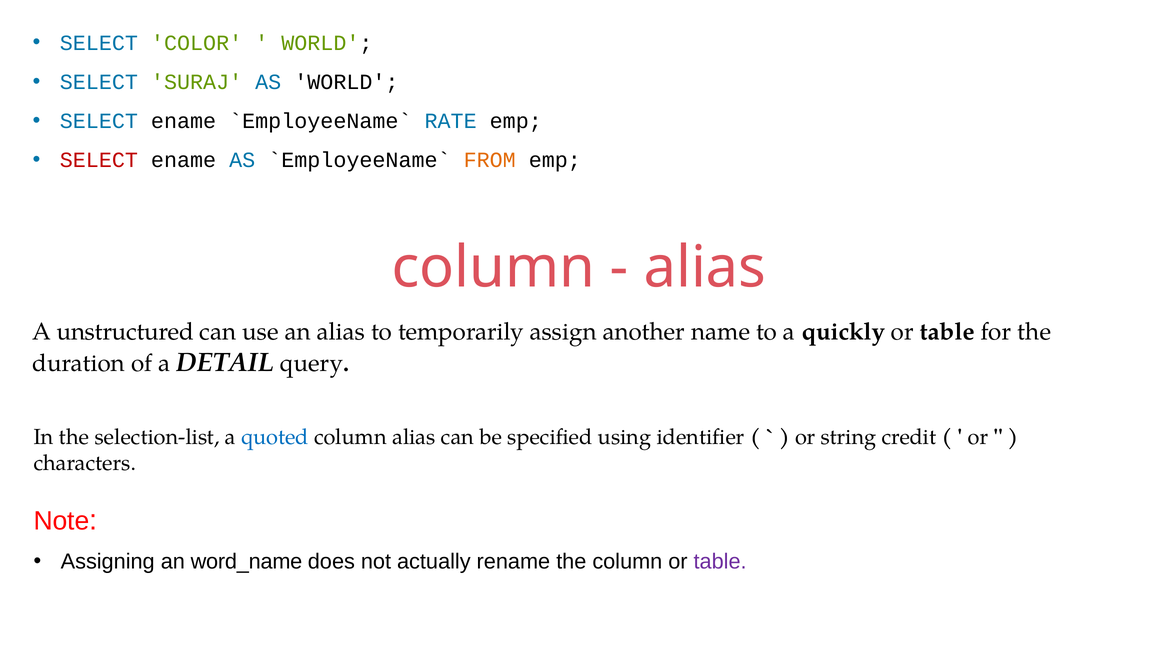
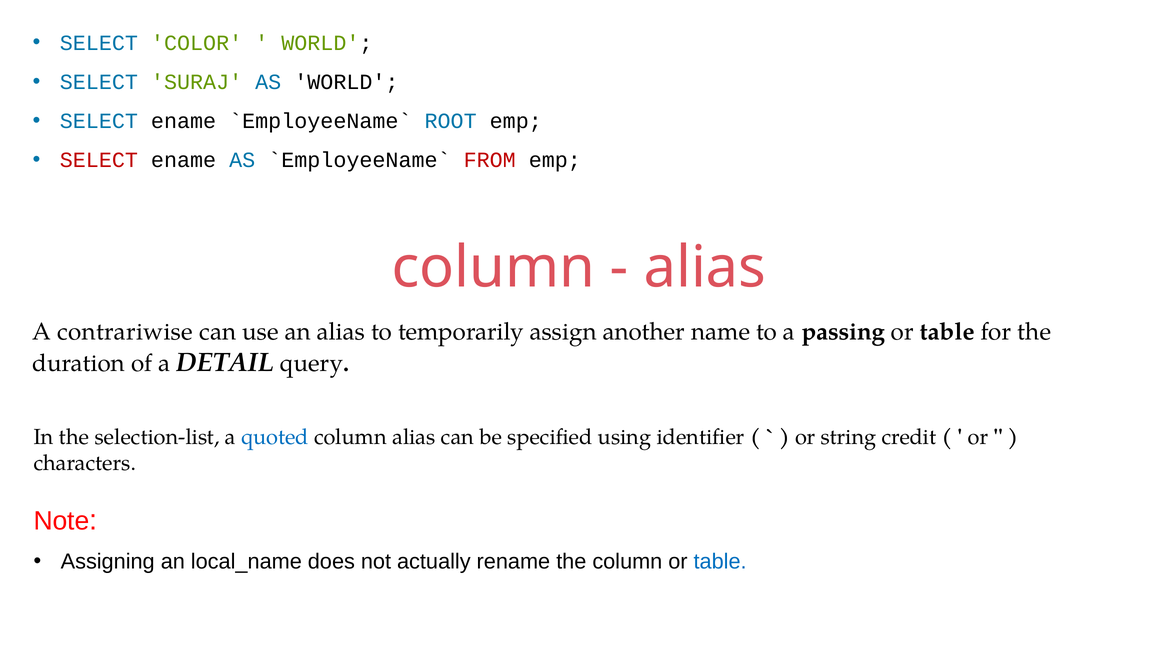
RATE: RATE -> ROOT
FROM colour: orange -> red
unstructured: unstructured -> contrariwise
quickly: quickly -> passing
word_name: word_name -> local_name
table at (720, 561) colour: purple -> blue
